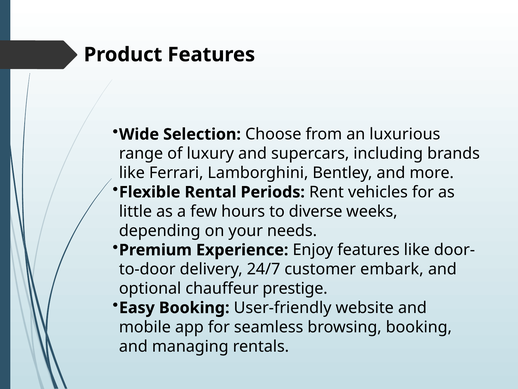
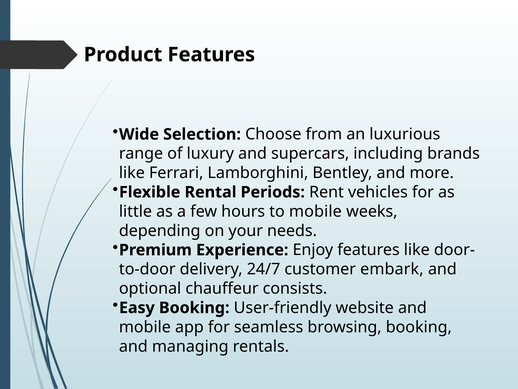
to diverse: diverse -> mobile
prestige: prestige -> consists
